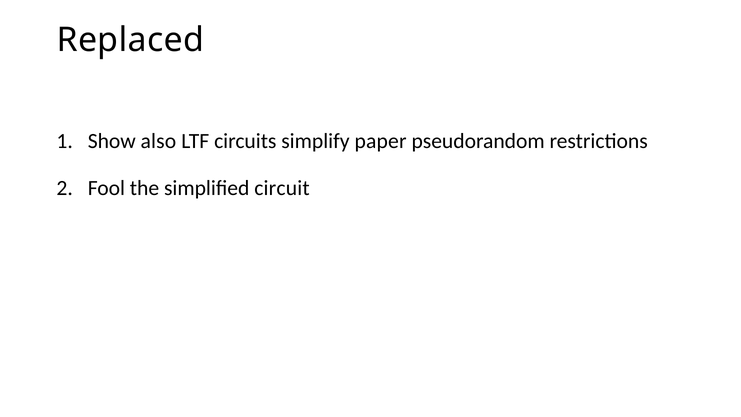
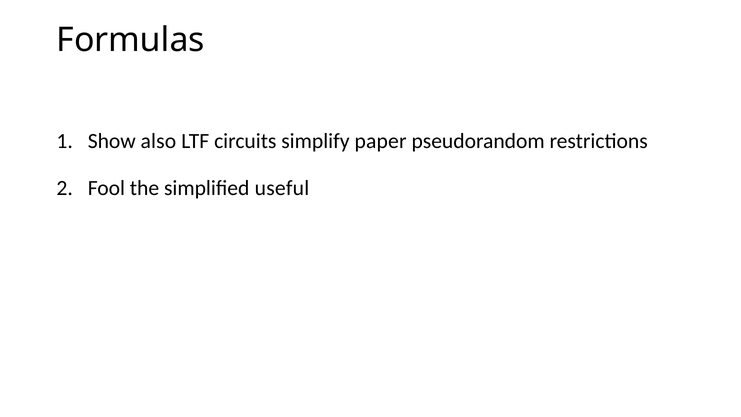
Replaced: Replaced -> Formulas
circuit: circuit -> useful
